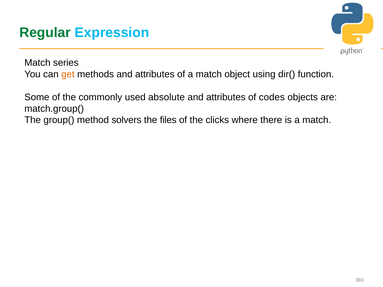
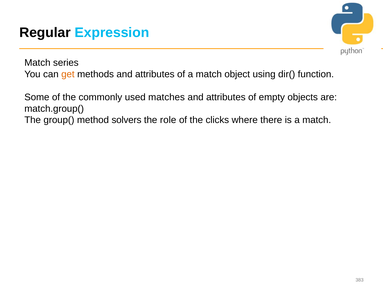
Regular colour: green -> black
absolute: absolute -> matches
codes: codes -> empty
files: files -> role
